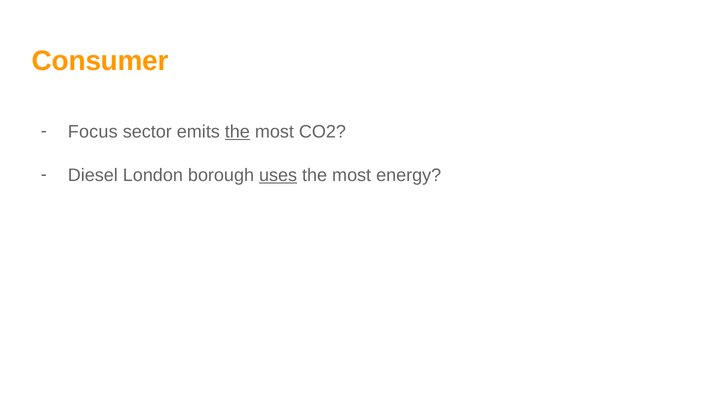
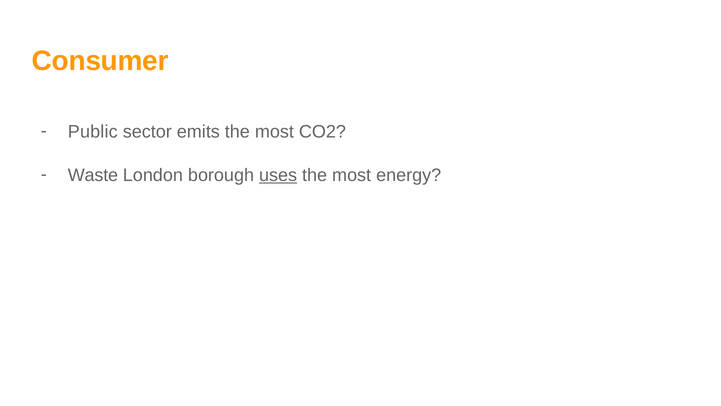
Focus: Focus -> Public
the at (237, 132) underline: present -> none
Diesel: Diesel -> Waste
